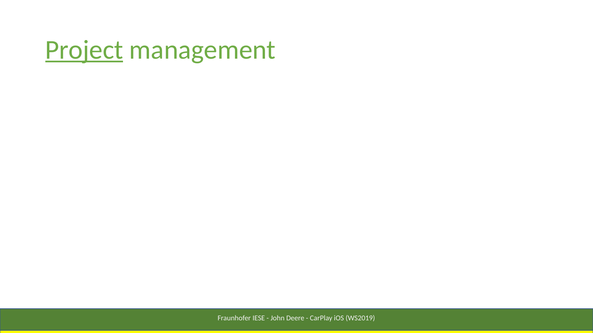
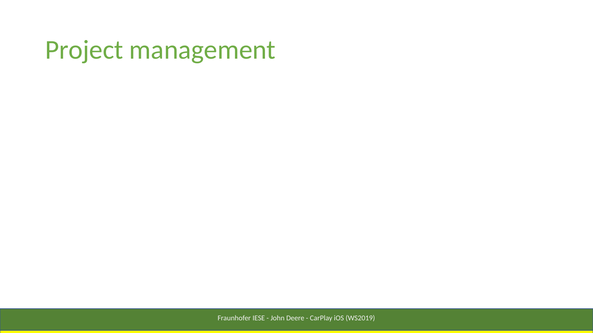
Project underline: present -> none
